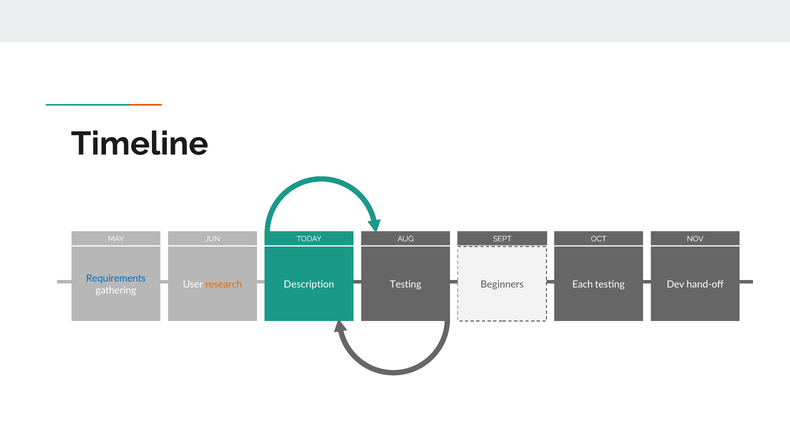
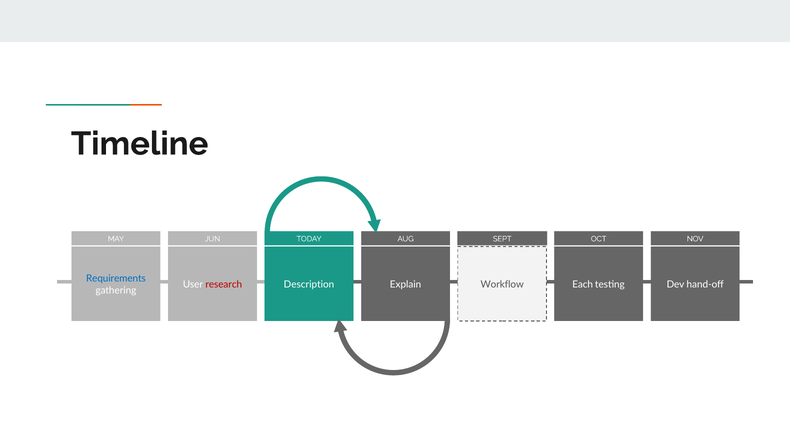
research colour: orange -> red
Testing at (406, 285): Testing -> Explain
Beginners: Beginners -> Workflow
